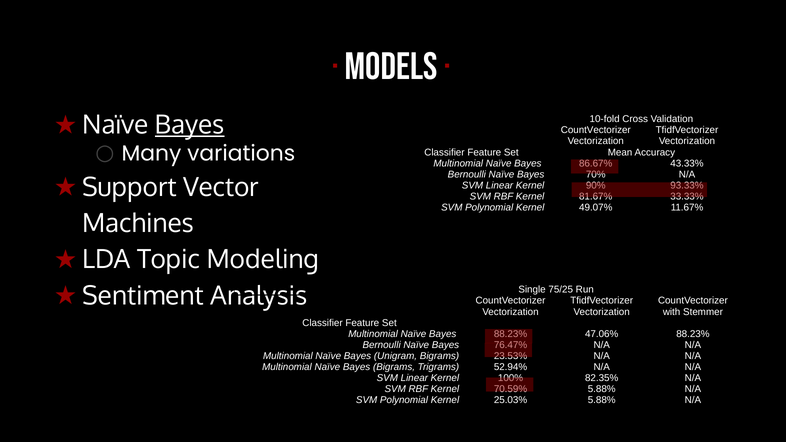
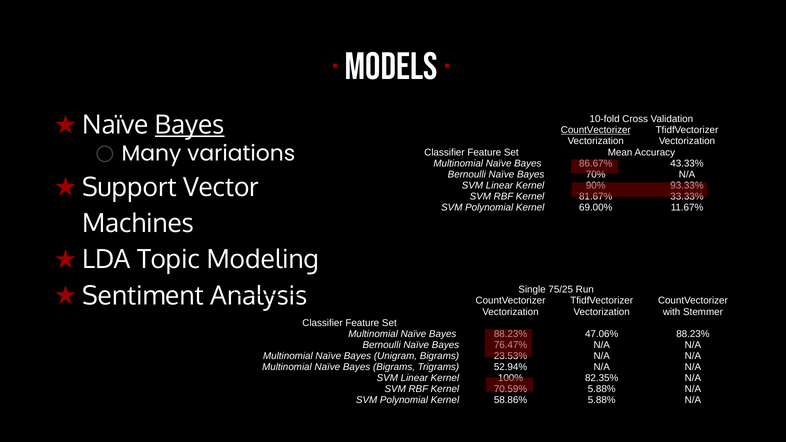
CountVectorizer at (596, 130) underline: none -> present
49.07%: 49.07% -> 69.00%
25.03%: 25.03% -> 58.86%
